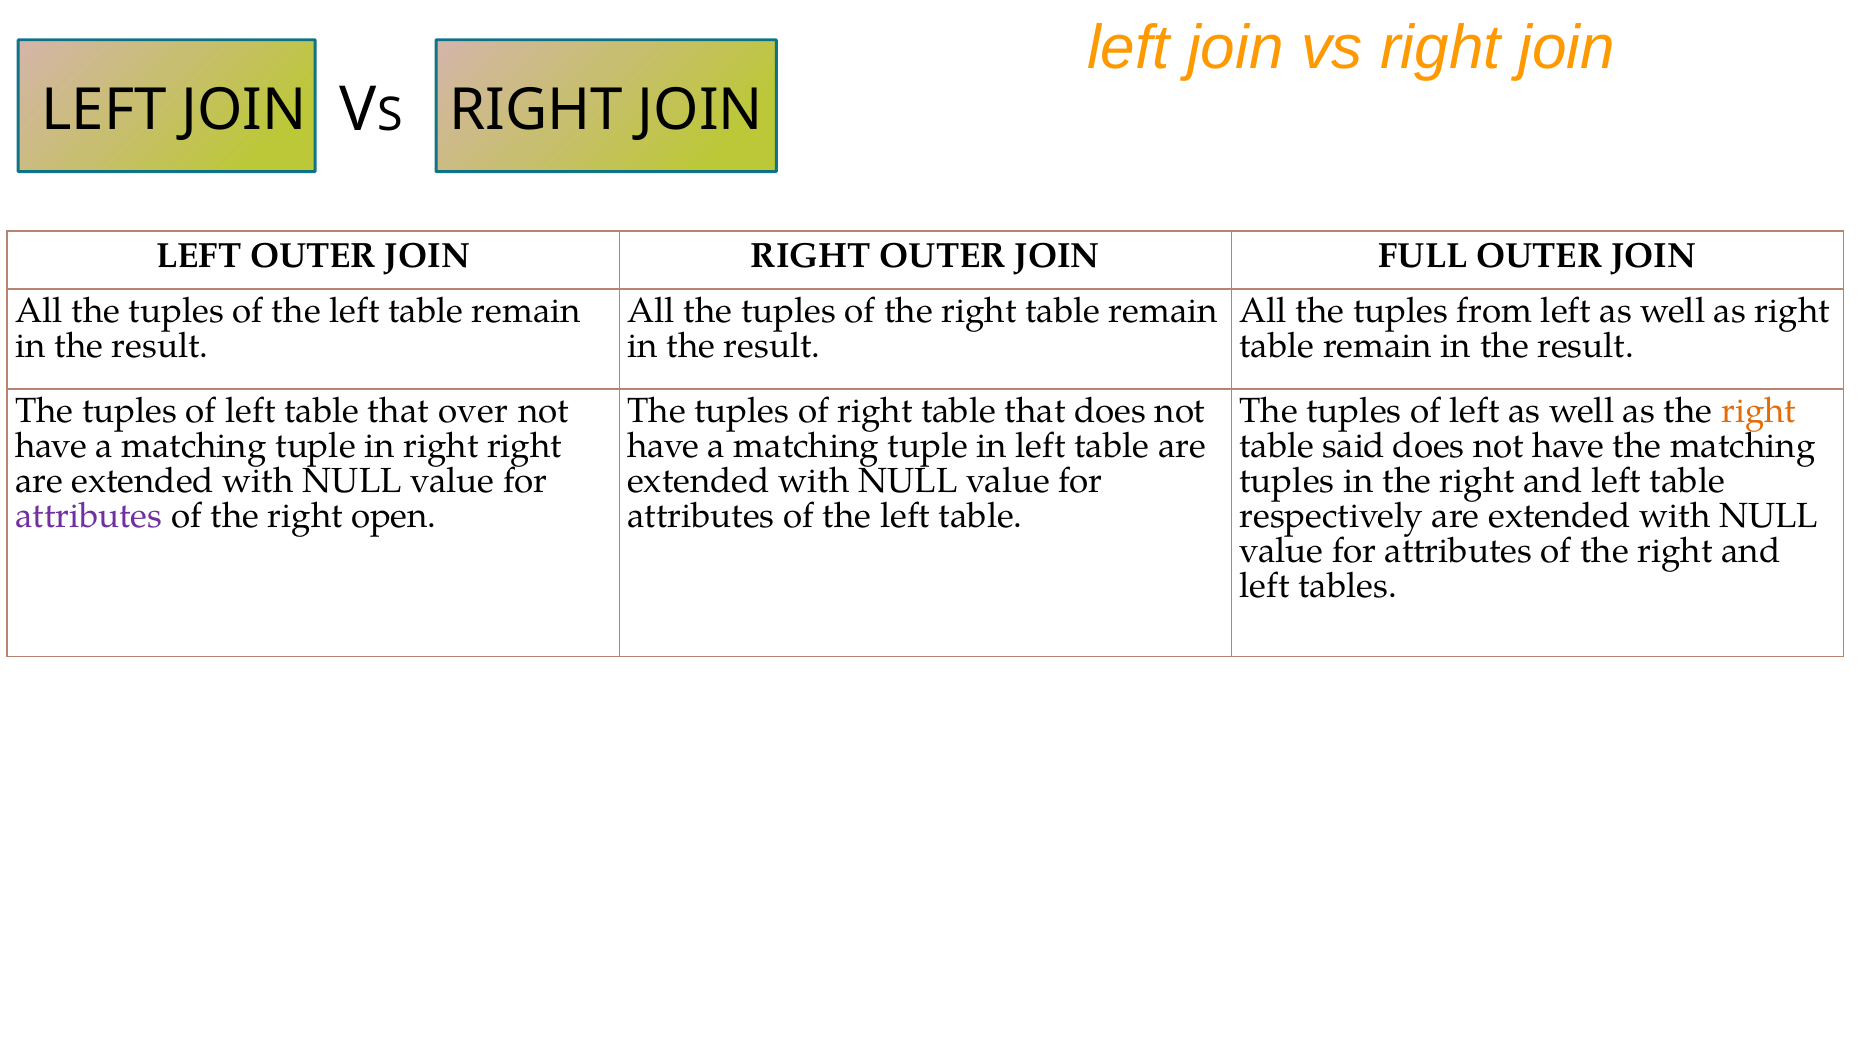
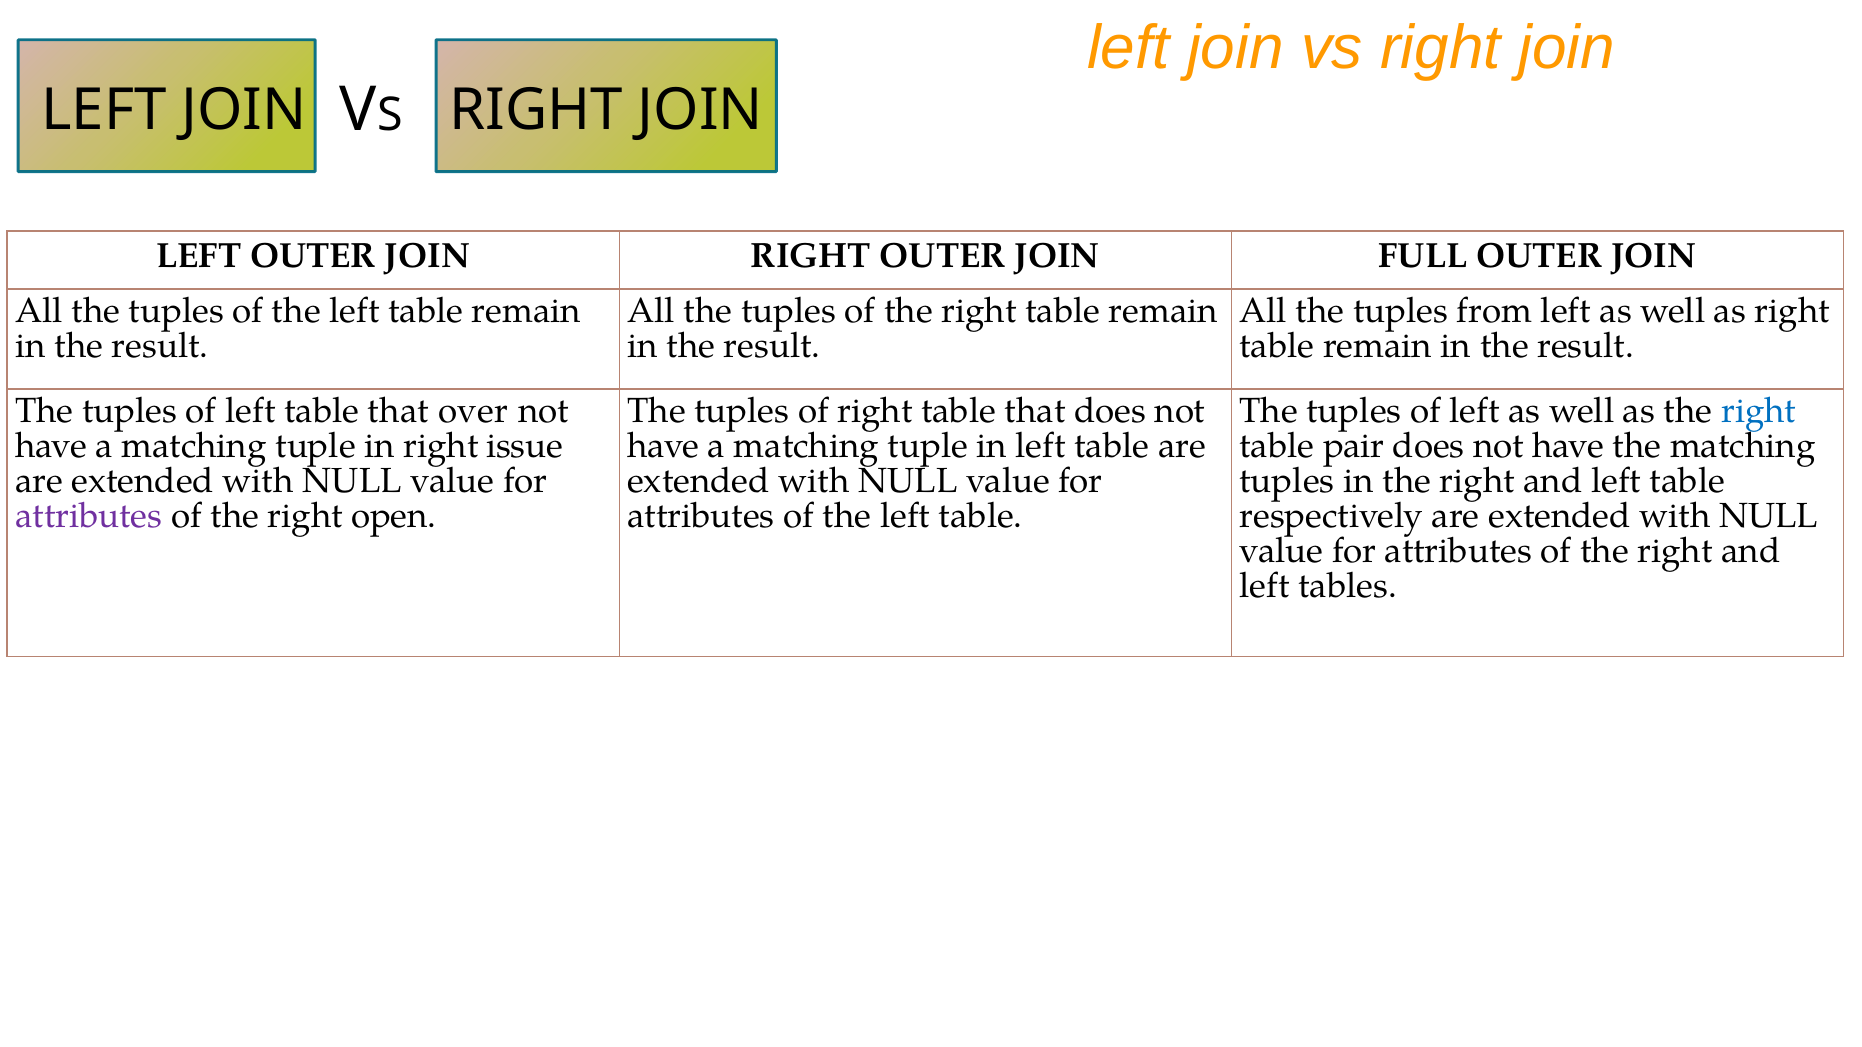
right at (1759, 411) colour: orange -> blue
right right: right -> issue
said: said -> pair
